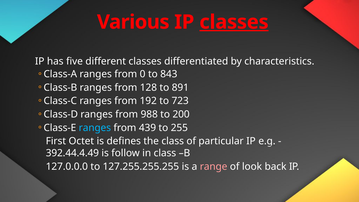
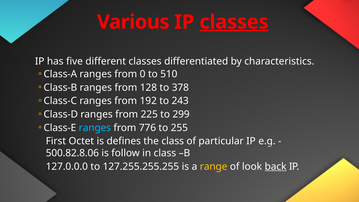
843: 843 -> 510
891: 891 -> 378
723: 723 -> 243
988: 988 -> 225
200: 200 -> 299
439: 439 -> 776
392.44.4.49: 392.44.4.49 -> 500.82.8.06
range colour: pink -> yellow
back underline: none -> present
